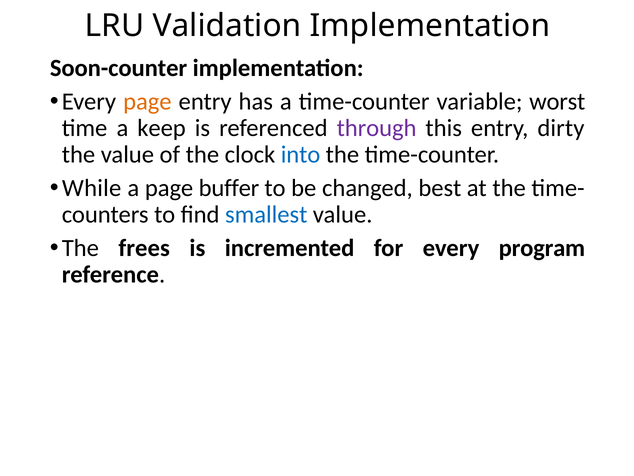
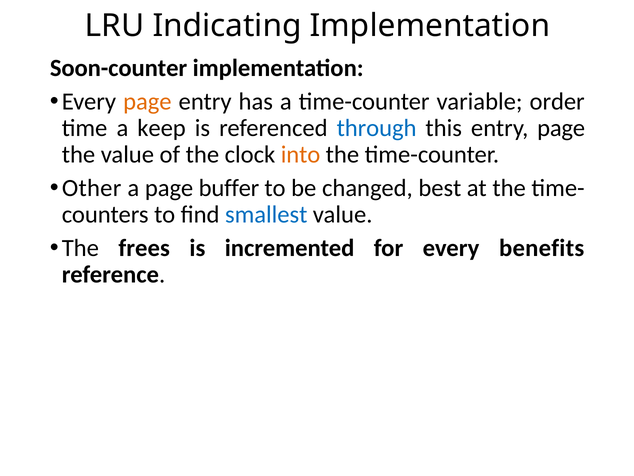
Validation: Validation -> Indicating
worst: worst -> order
through colour: purple -> blue
entry dirty: dirty -> page
into colour: blue -> orange
While: While -> Other
program: program -> benefits
